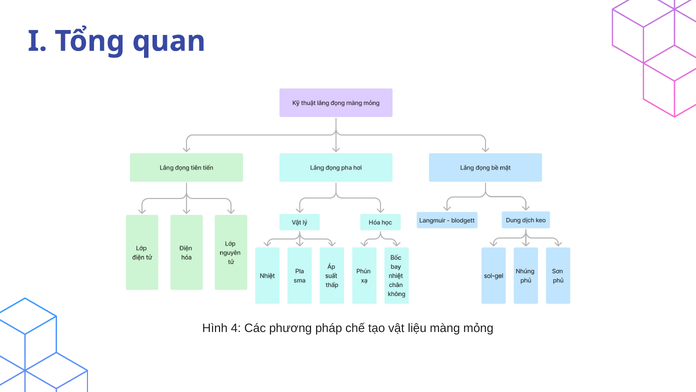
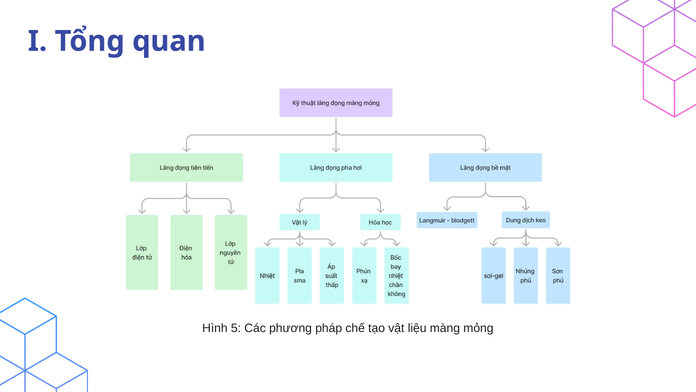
4: 4 -> 5
